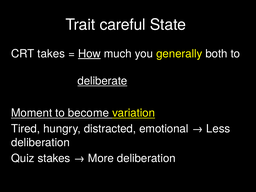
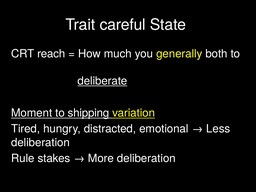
takes: takes -> reach
How underline: present -> none
become: become -> shipping
Quiz: Quiz -> Rule
